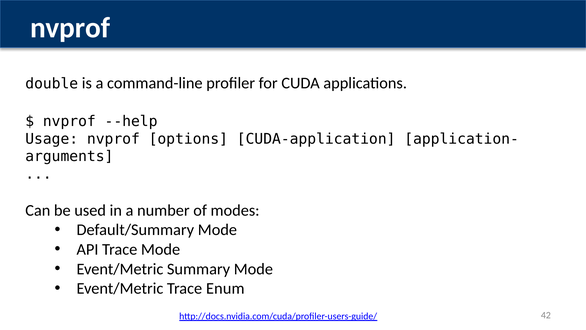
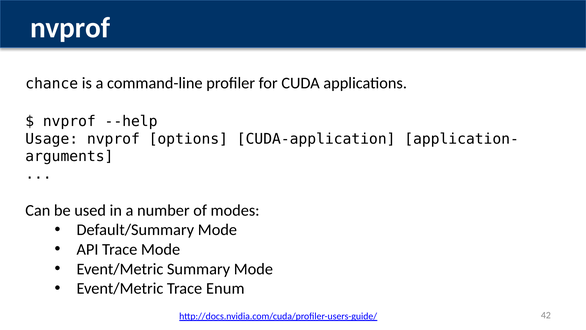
double: double -> chance
